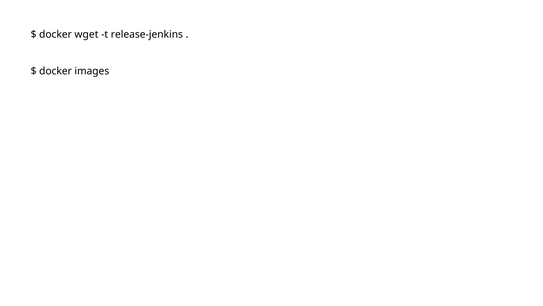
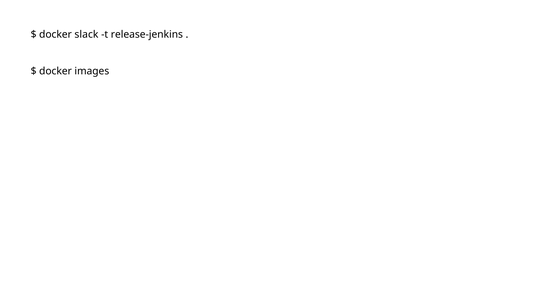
wget: wget -> slack
